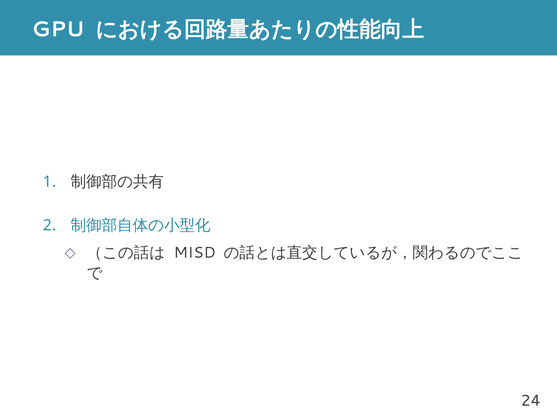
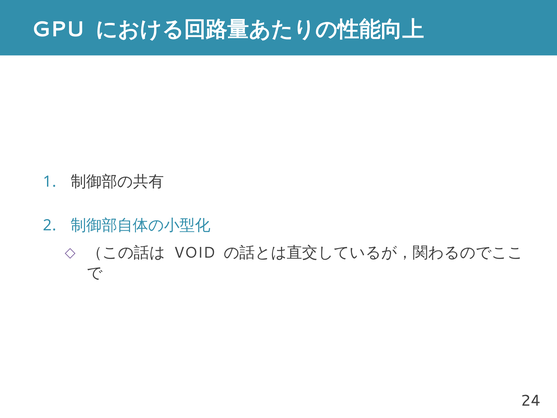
MISD: MISD -> VOID
